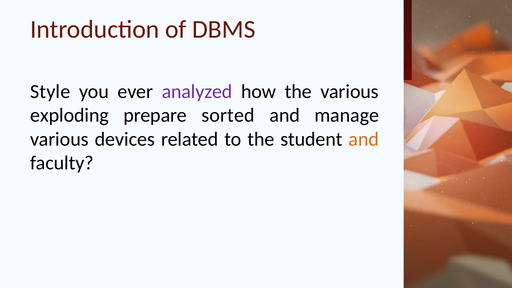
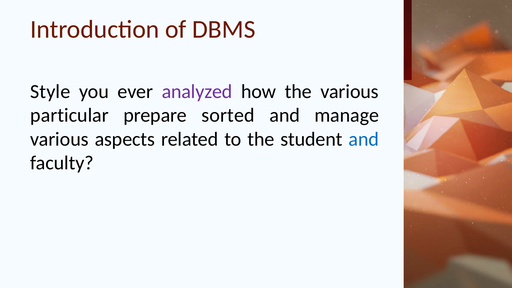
exploding: exploding -> particular
devices: devices -> aspects
and at (364, 139) colour: orange -> blue
